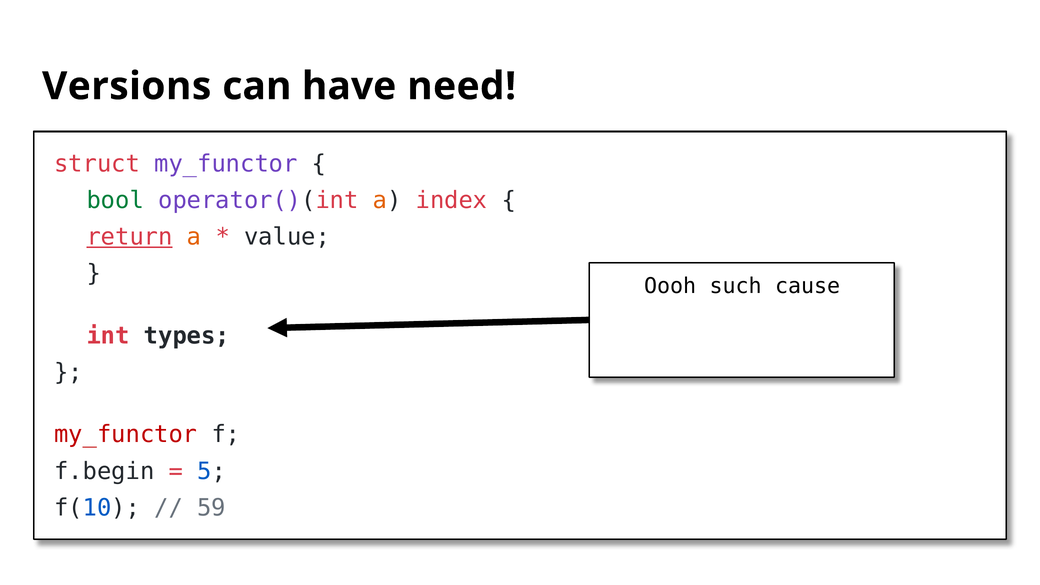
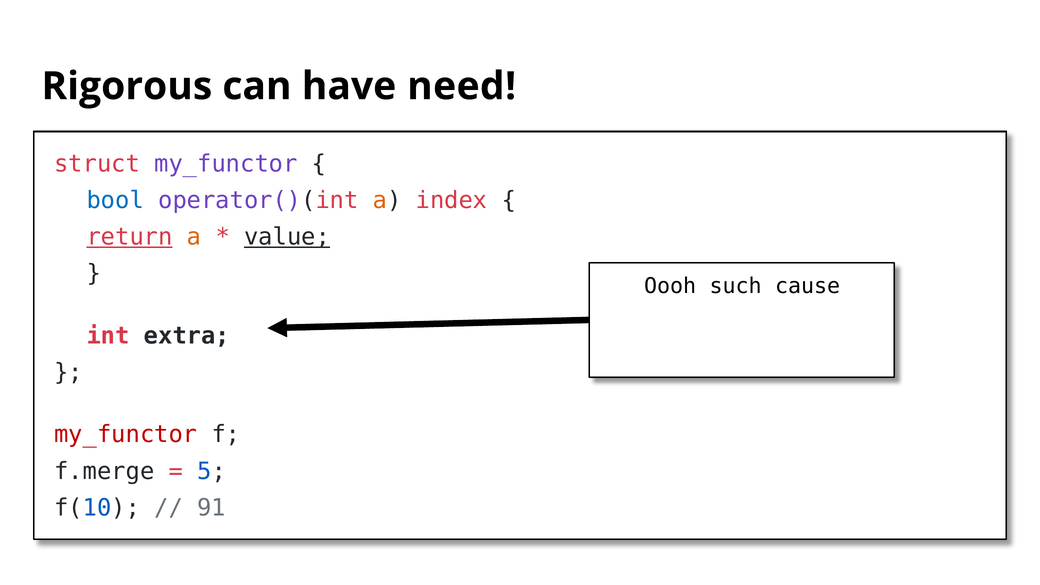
Versions: Versions -> Rigorous
bool colour: green -> blue
value underline: none -> present
types: types -> extra
f.begin: f.begin -> f.merge
59: 59 -> 91
